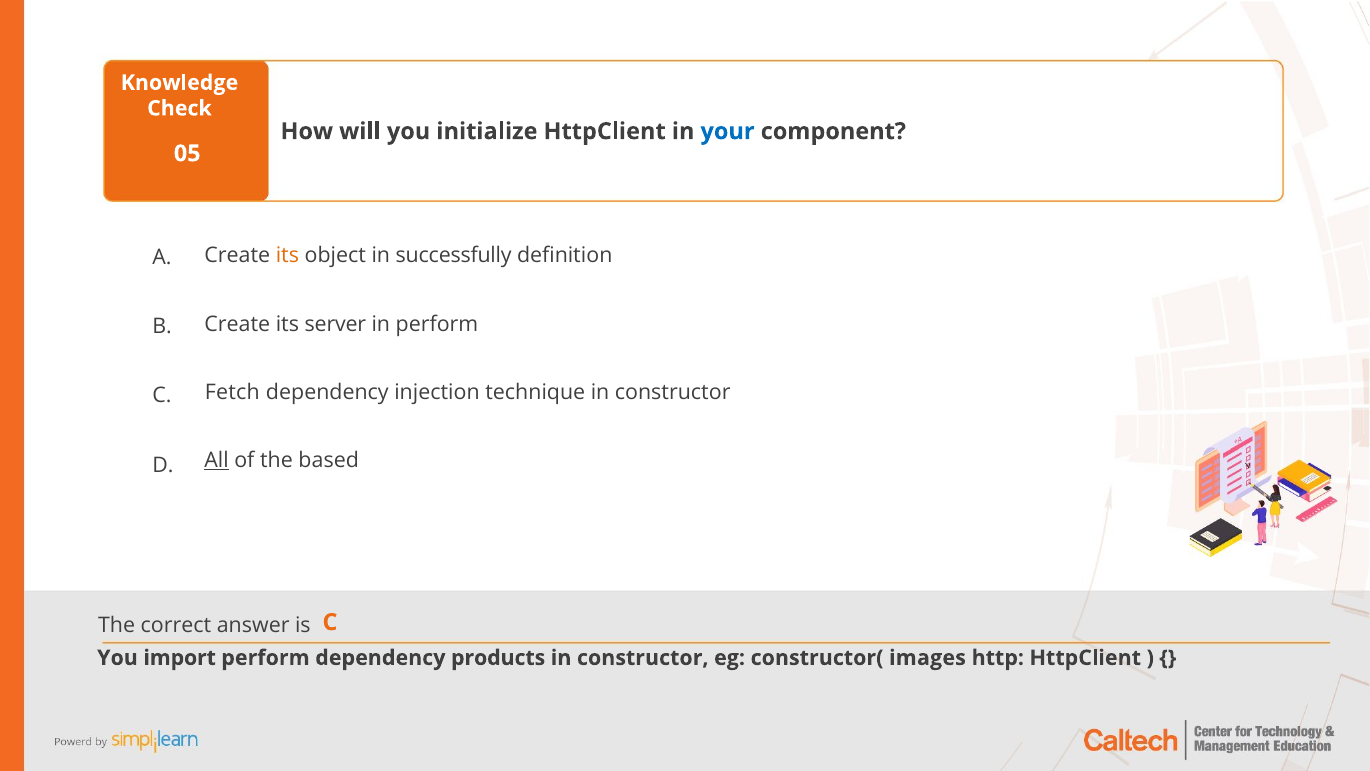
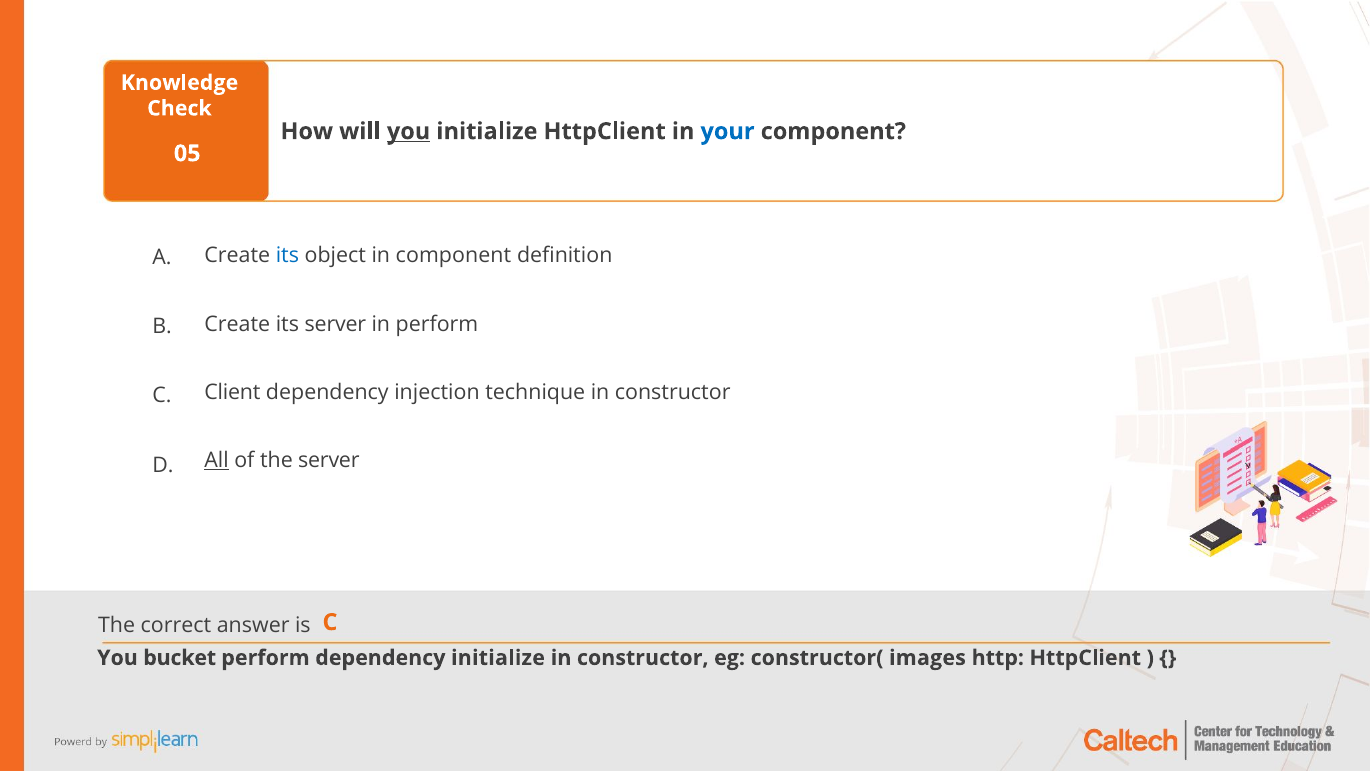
you at (409, 131) underline: none -> present
its at (287, 255) colour: orange -> blue
in successfully: successfully -> component
Fetch: Fetch -> Client
the based: based -> server
import: import -> bucket
dependency products: products -> initialize
